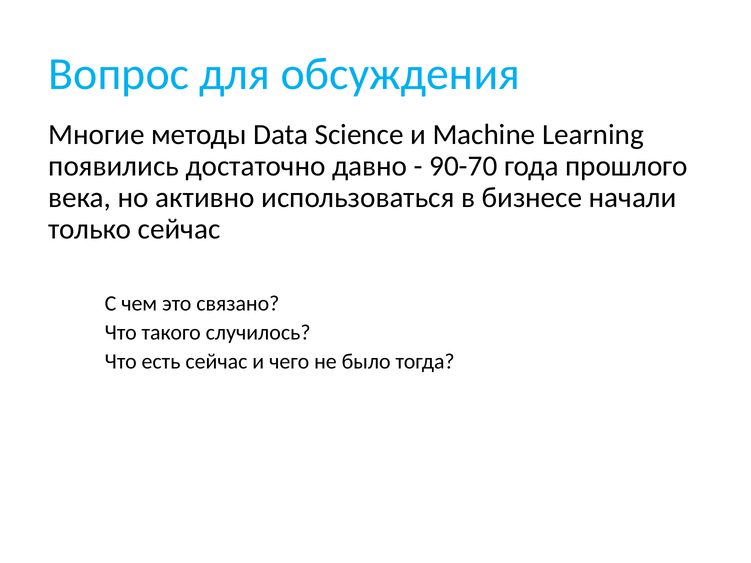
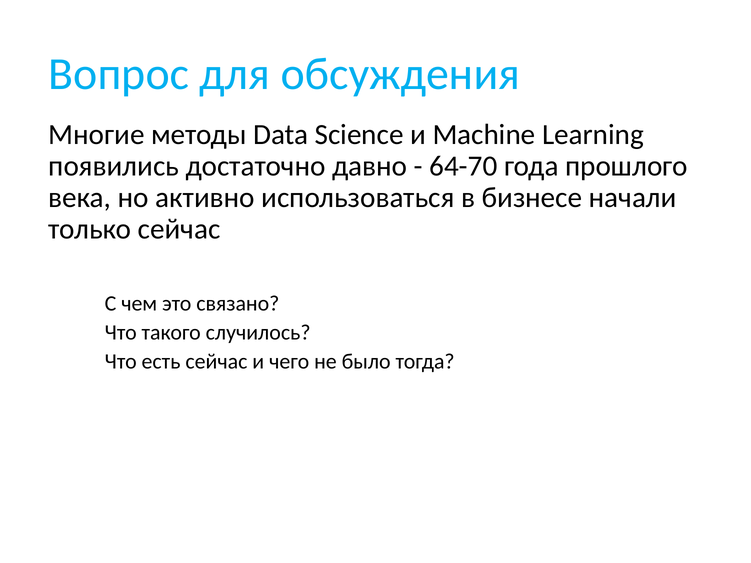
90-70: 90-70 -> 64-70
